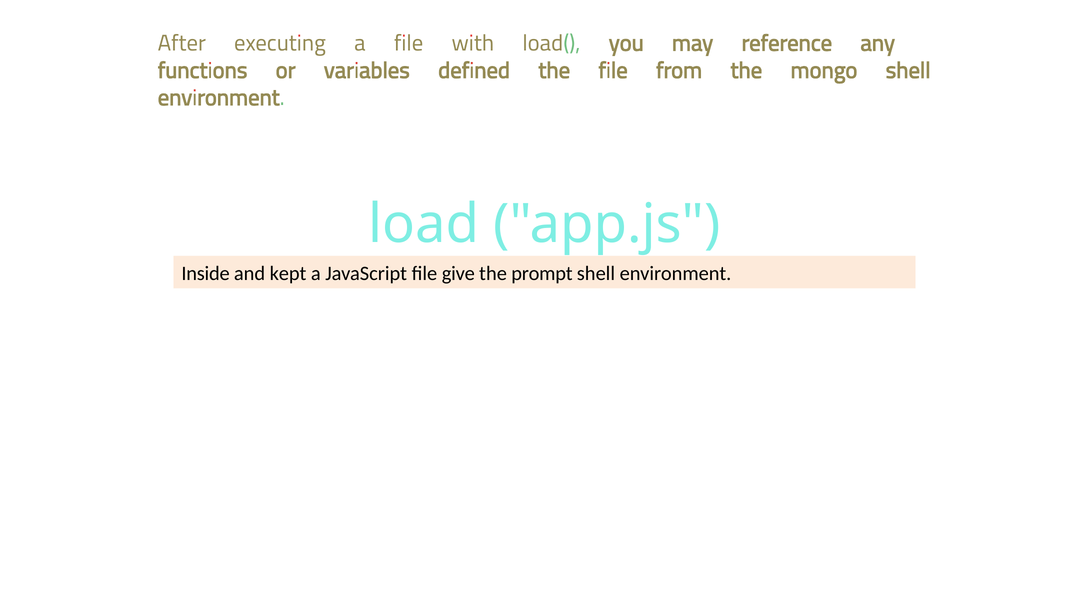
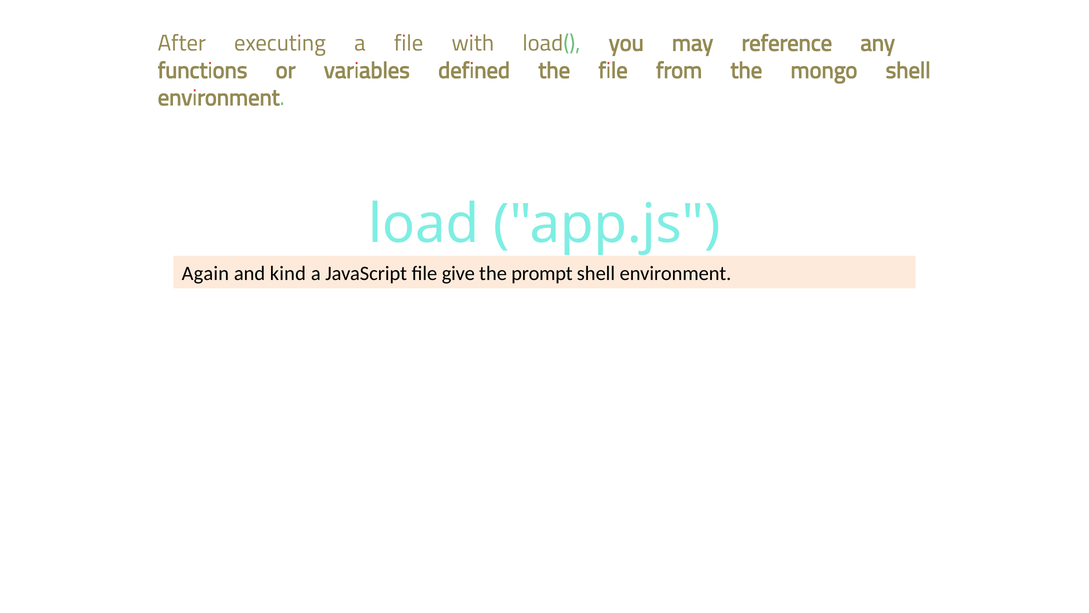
Inside: Inside -> Again
kept: kept -> kind
